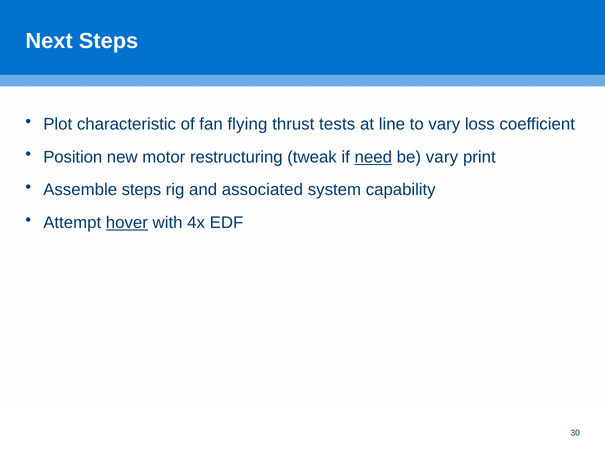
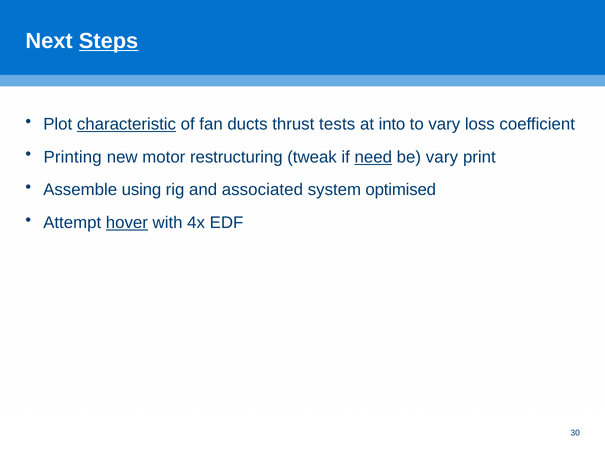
Steps at (109, 41) underline: none -> present
characteristic underline: none -> present
flying: flying -> ducts
line: line -> into
Position: Position -> Printing
Assemble steps: steps -> using
capability: capability -> optimised
